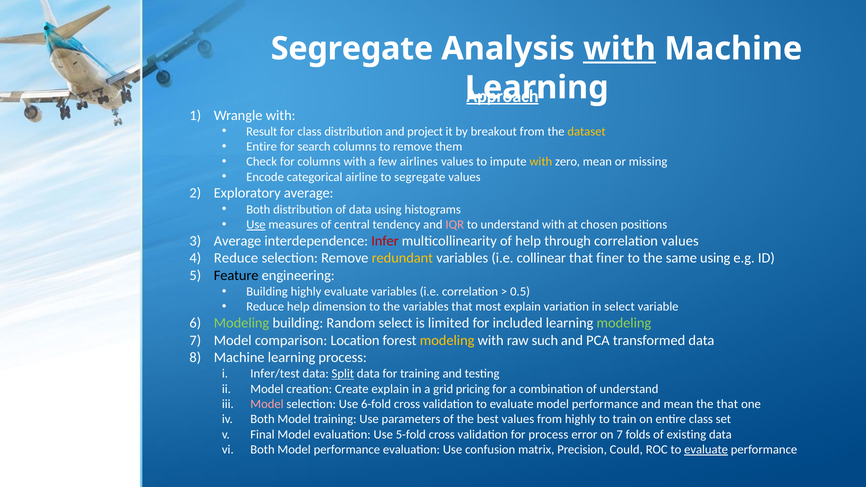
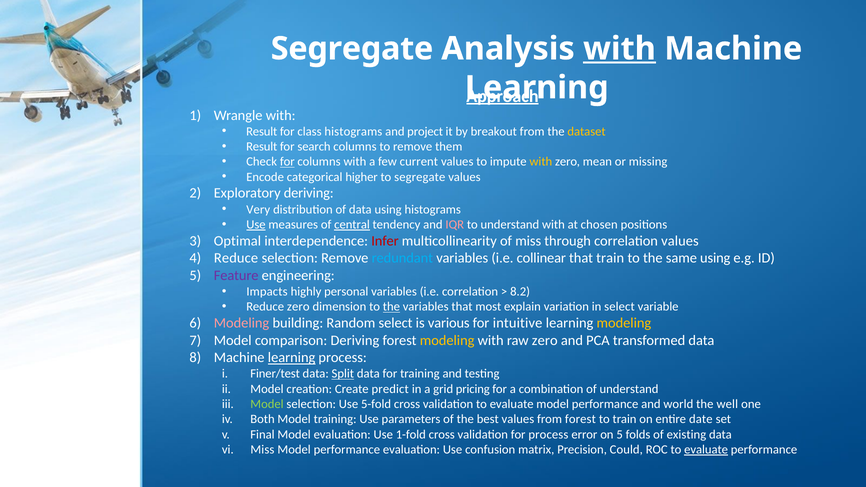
class distribution: distribution -> histograms
Entire at (262, 147): Entire -> Result
for at (287, 162) underline: none -> present
airlines: airlines -> current
airline: airline -> higher
Exploratory average: average -> deriving
Both at (258, 209): Both -> Very
central underline: none -> present
3 Average: Average -> Optimal
of help: help -> miss
redundant colour: yellow -> light blue
that finer: finer -> train
Feature colour: black -> purple
Building at (267, 292): Building -> Impacts
highly evaluate: evaluate -> personal
0.5: 0.5 -> 8.2
Reduce help: help -> zero
the at (391, 307) underline: none -> present
Modeling at (242, 323) colour: light green -> pink
limited: limited -> various
included: included -> intuitive
modeling at (624, 323) colour: light green -> yellow
comparison Location: Location -> Deriving
raw such: such -> zero
learning at (292, 358) underline: none -> present
Infer/test: Infer/test -> Finer/test
Create explain: explain -> predict
Model at (267, 404) colour: pink -> light green
6-fold: 6-fold -> 5-fold
and mean: mean -> world
the that: that -> well
from highly: highly -> forest
entire class: class -> date
5-fold: 5-fold -> 1-fold
on 7: 7 -> 5
Both at (262, 450): Both -> Miss
